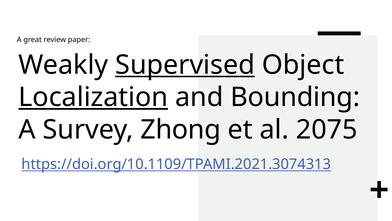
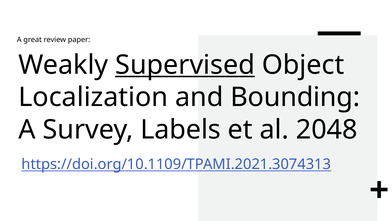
Localization underline: present -> none
Zhong: Zhong -> Labels
2075: 2075 -> 2048
